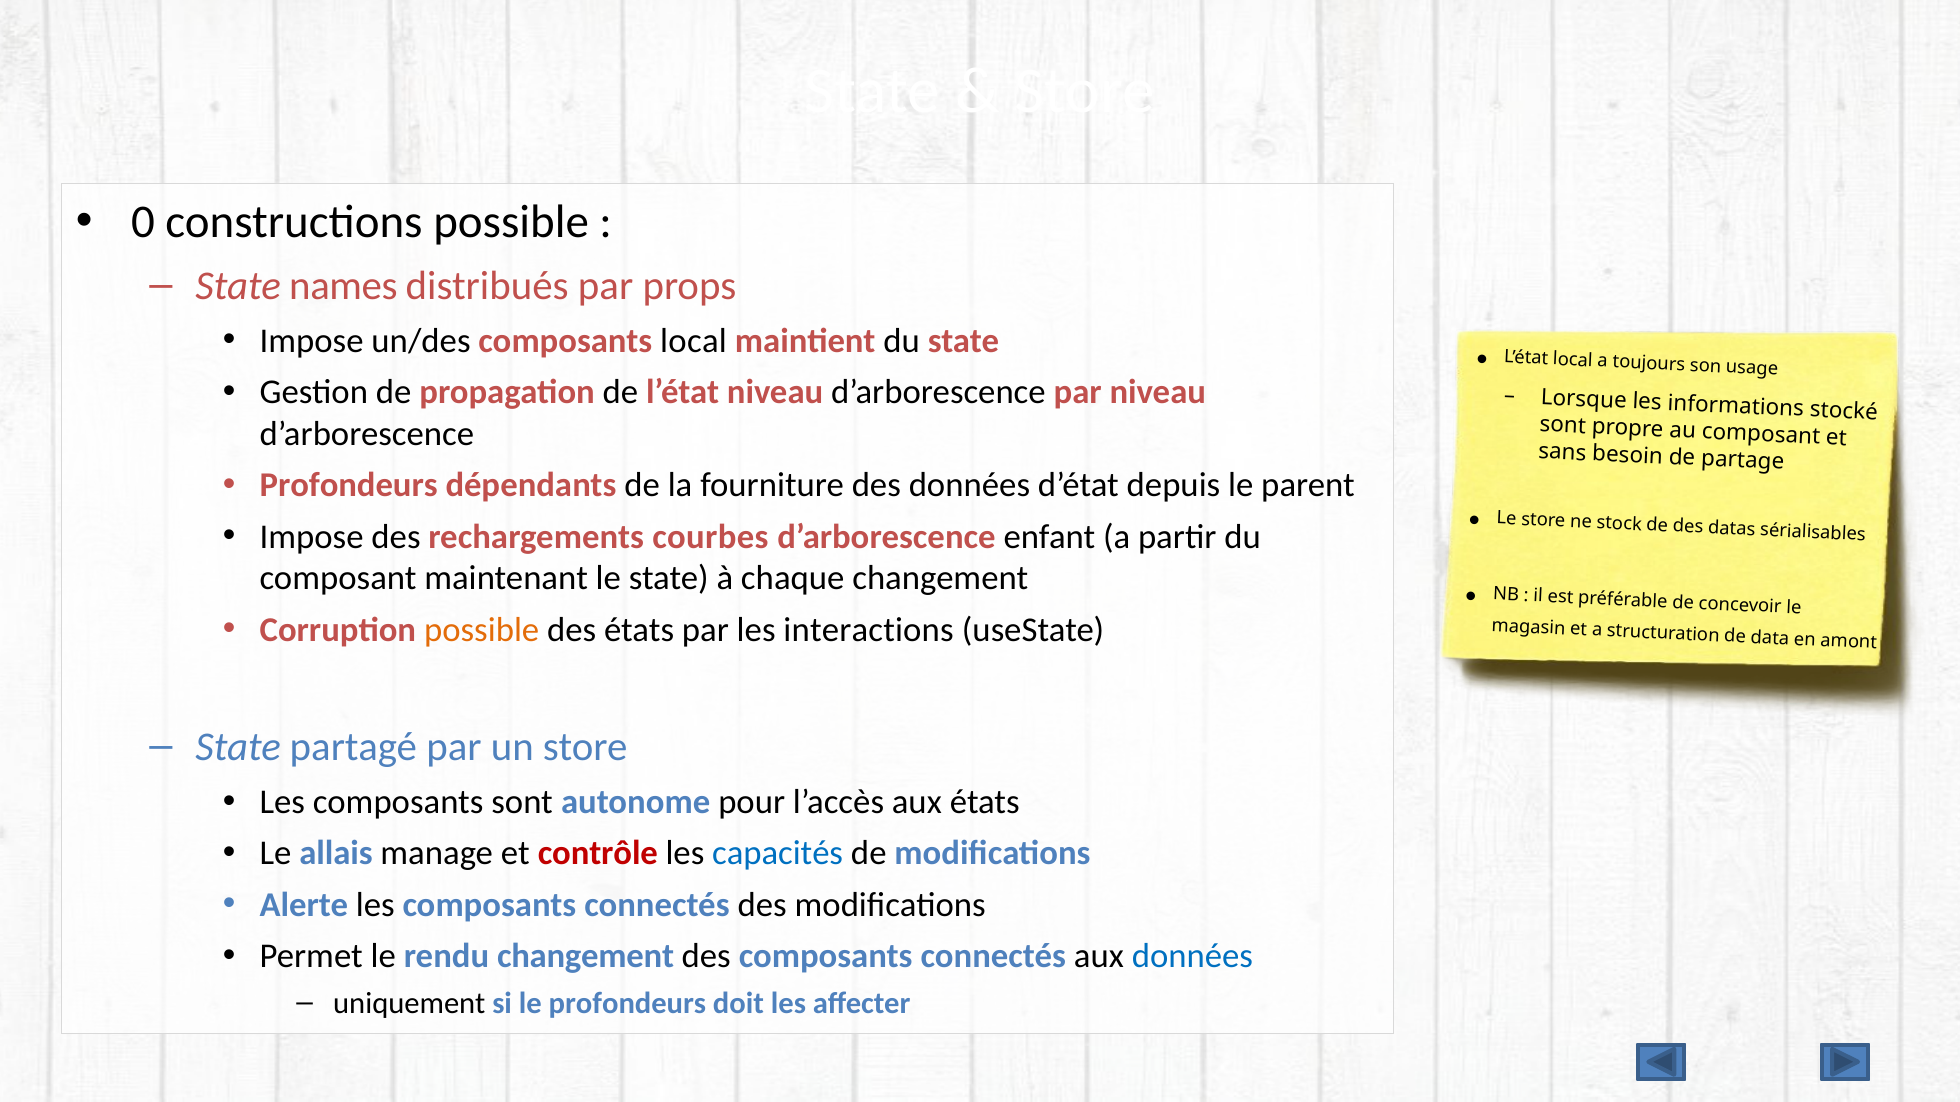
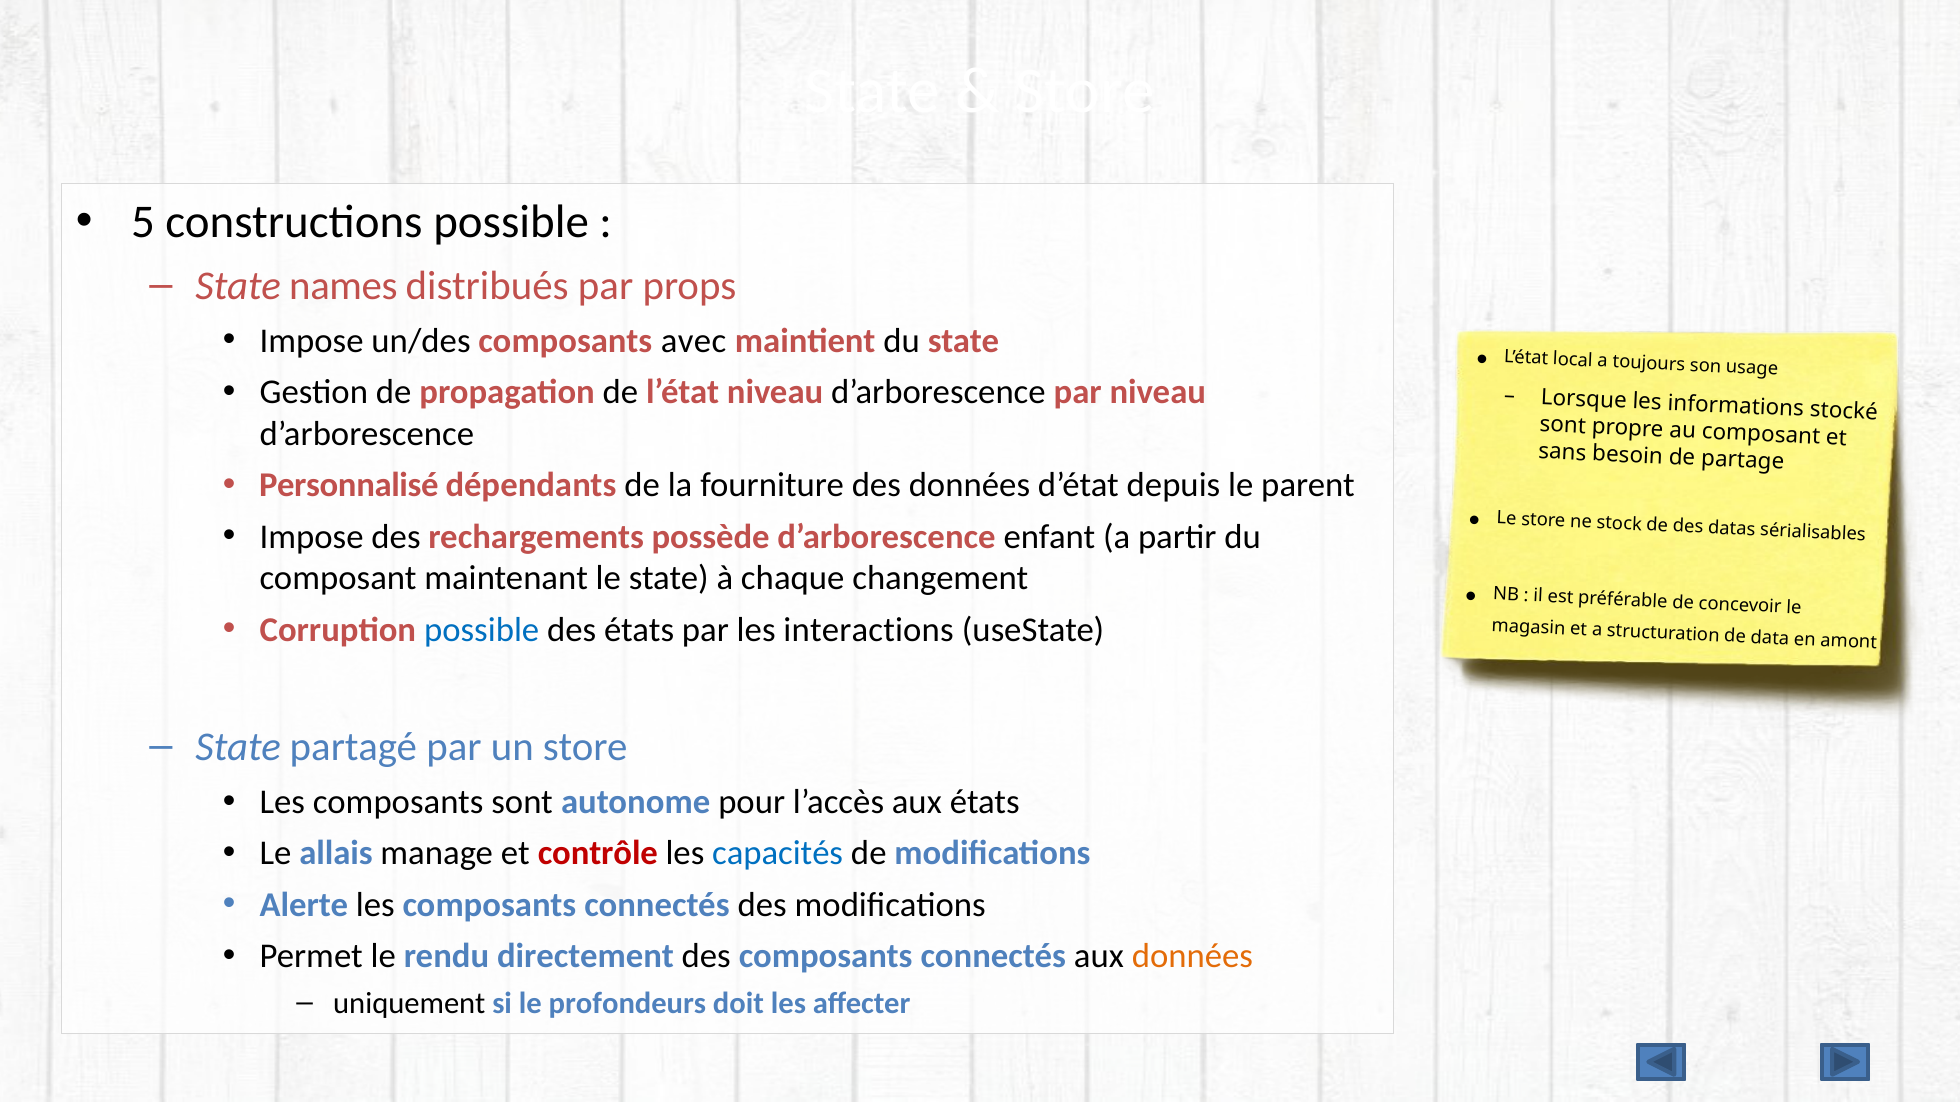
0: 0 -> 5
composants local: local -> avec
Profondeurs at (349, 486): Profondeurs -> Personnalisé
courbes: courbes -> possède
possible at (482, 630) colour: orange -> blue
rendu changement: changement -> directement
données at (1192, 957) colour: blue -> orange
